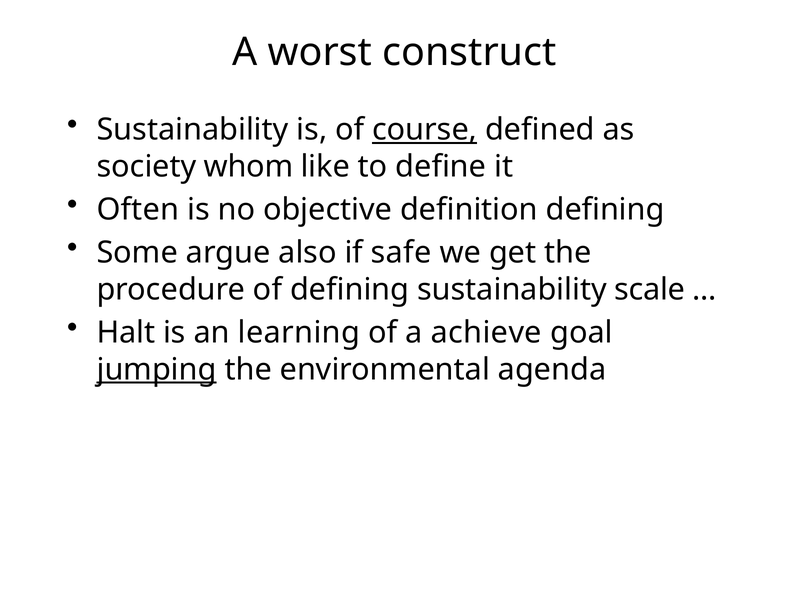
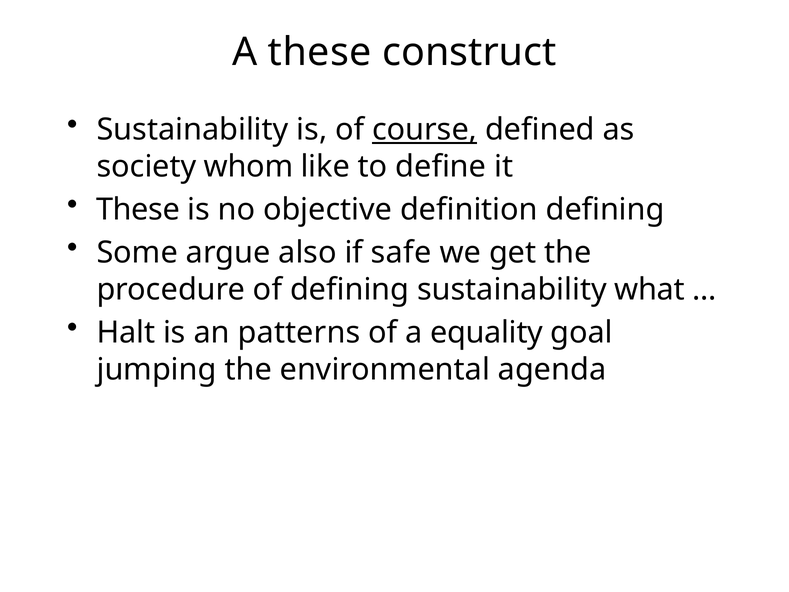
A worst: worst -> these
Often at (138, 210): Often -> These
scale: scale -> what
learning: learning -> patterns
achieve: achieve -> equality
jumping underline: present -> none
